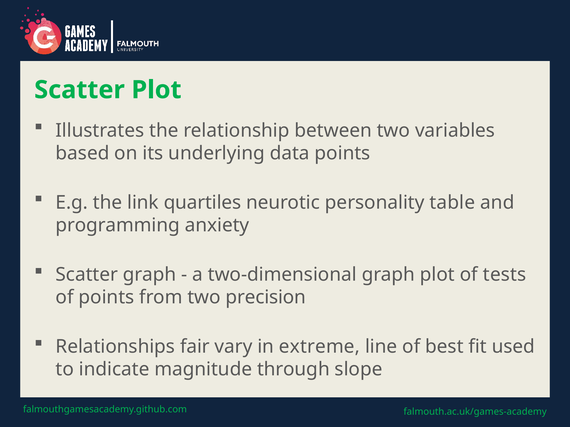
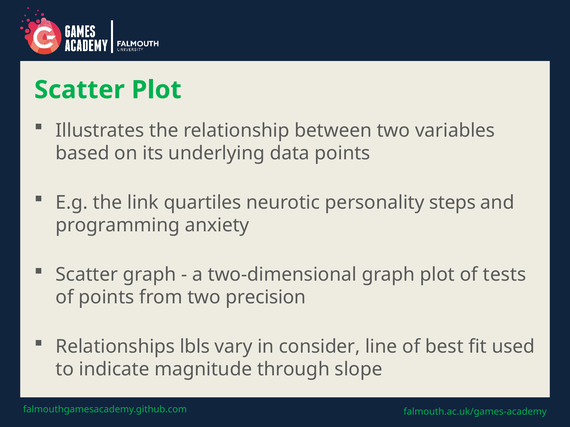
table: table -> steps
fair: fair -> lbls
extreme: extreme -> consider
